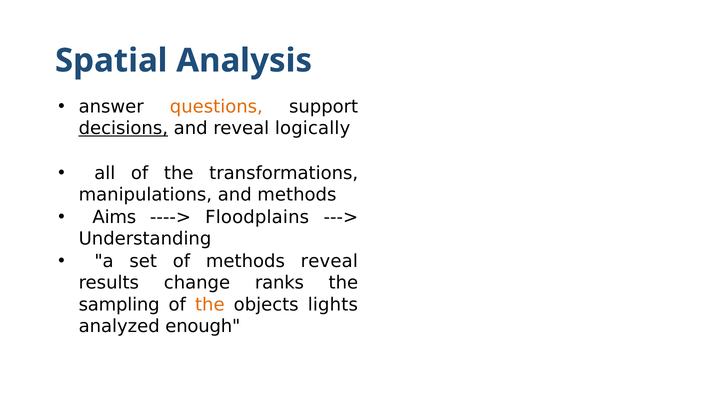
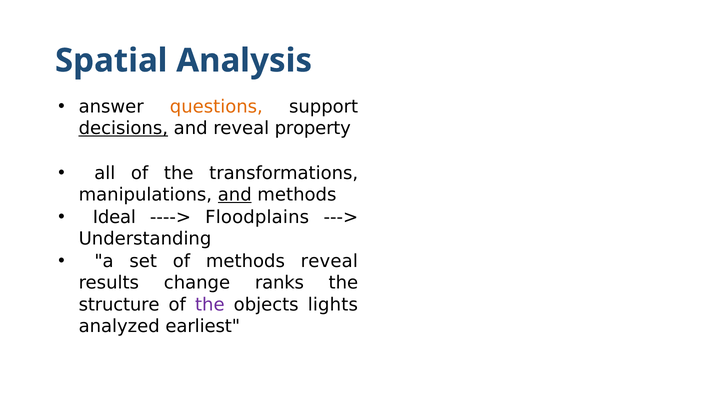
logically: logically -> property
and at (235, 195) underline: none -> present
Aims: Aims -> Ideal
sampling: sampling -> structure
the at (210, 304) colour: orange -> purple
enough: enough -> earliest
